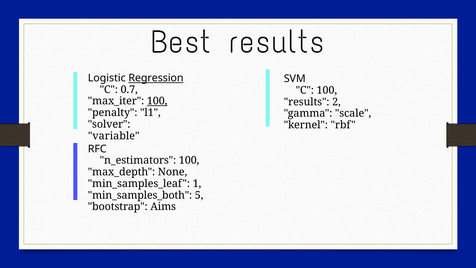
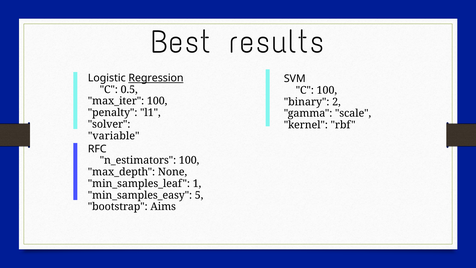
0.7: 0.7 -> 0.5
100 at (157, 101) underline: present -> none
results at (307, 102): results -> binary
min_samples_both: min_samples_both -> min_samples_easy
